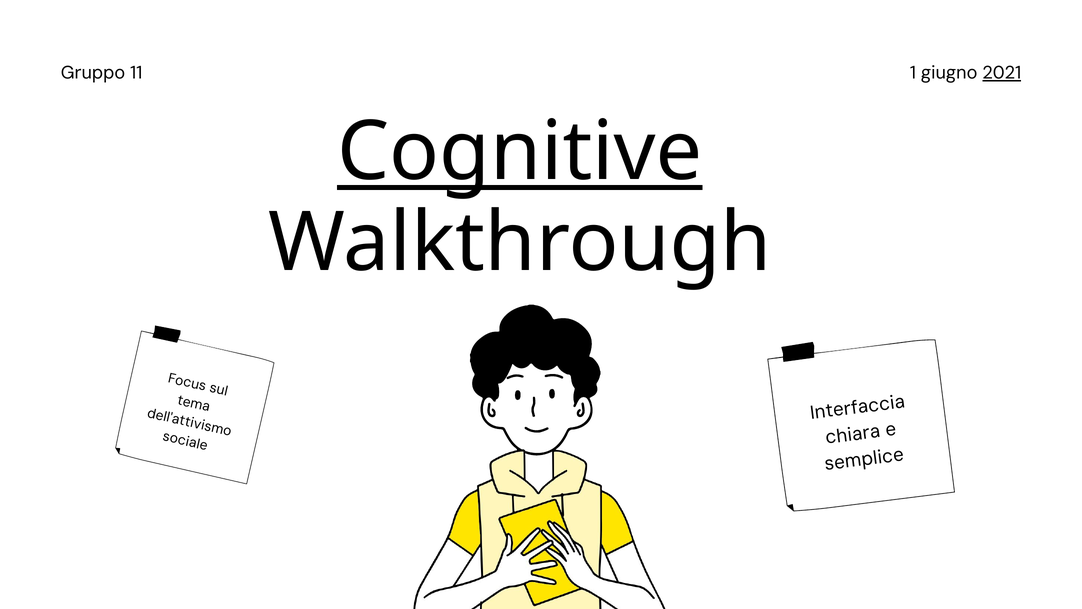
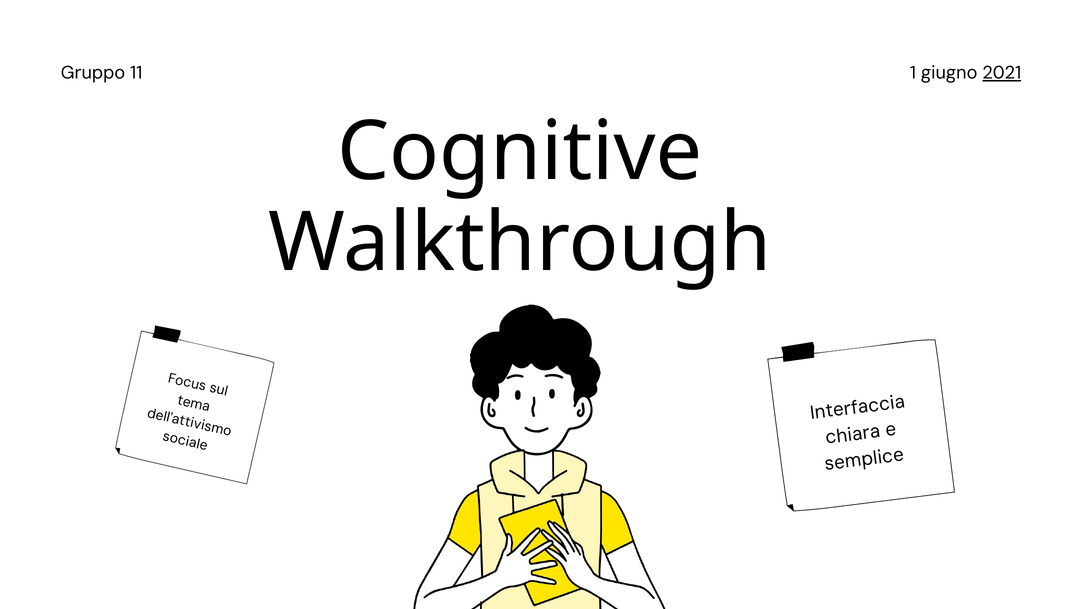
Cognitive underline: present -> none
